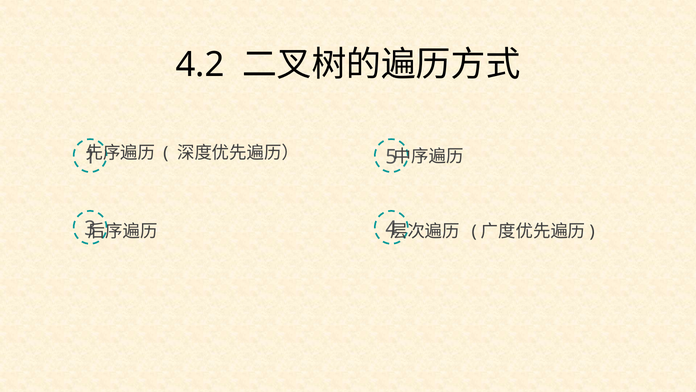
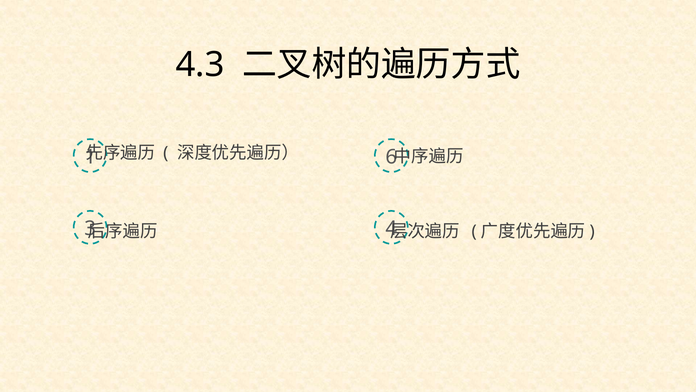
4.2: 4.2 -> 4.3
5: 5 -> 6
